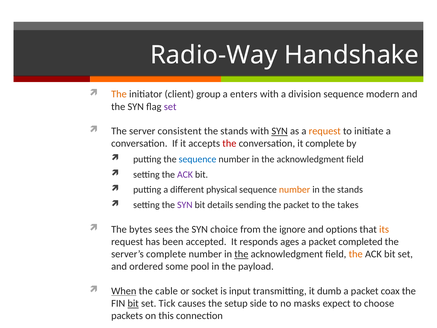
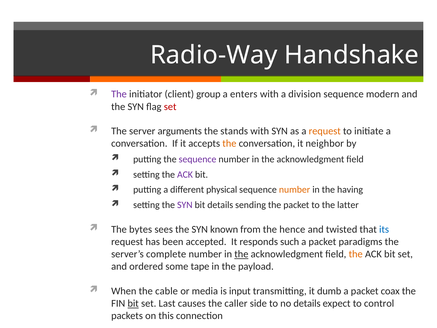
The at (119, 94) colour: orange -> purple
set at (170, 107) colour: purple -> red
consistent: consistent -> arguments
SYN at (280, 131) underline: present -> none
the at (229, 143) colour: red -> orange
it complete: complete -> neighbor
sequence at (198, 159) colour: blue -> purple
in the stands: stands -> having
takes: takes -> latter
choice: choice -> known
ignore: ignore -> hence
options: options -> twisted
its colour: orange -> blue
ages: ages -> such
completed: completed -> paradigms
pool: pool -> tape
When underline: present -> none
socket: socket -> media
Tick: Tick -> Last
setup: setup -> caller
no masks: masks -> details
choose: choose -> control
